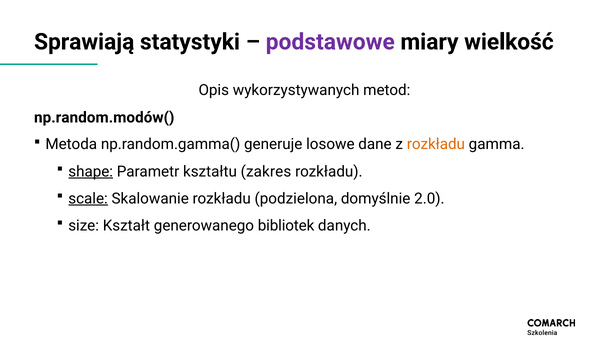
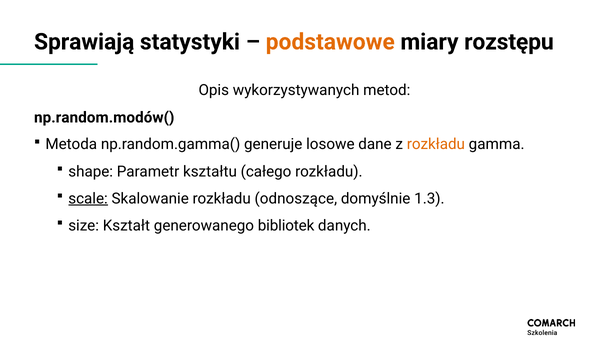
podstawowe colour: purple -> orange
wielkość: wielkość -> rozstępu
shape underline: present -> none
zakres: zakres -> całego
podzielona: podzielona -> odnoszące
2.0: 2.0 -> 1.3
